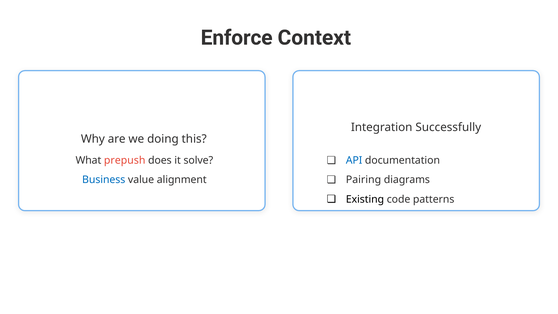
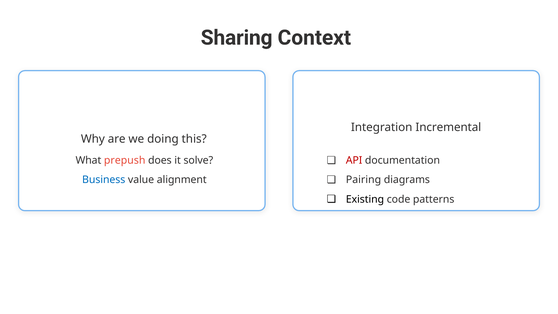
Enforce: Enforce -> Sharing
Successfully: Successfully -> Incremental
API colour: blue -> red
